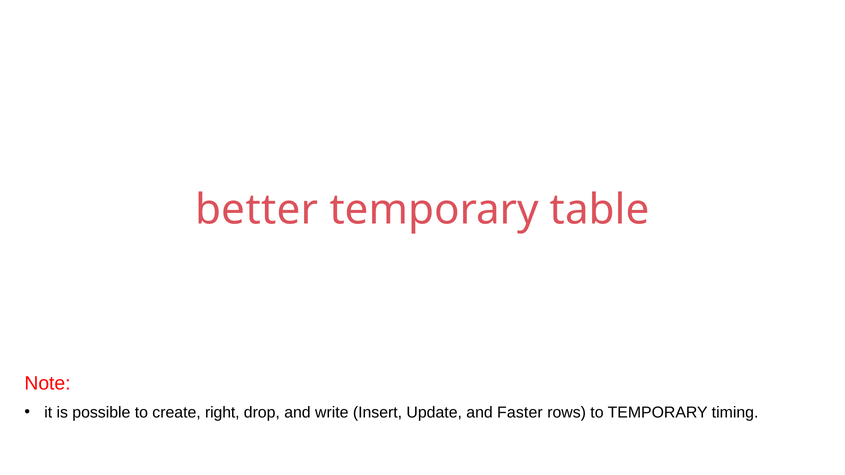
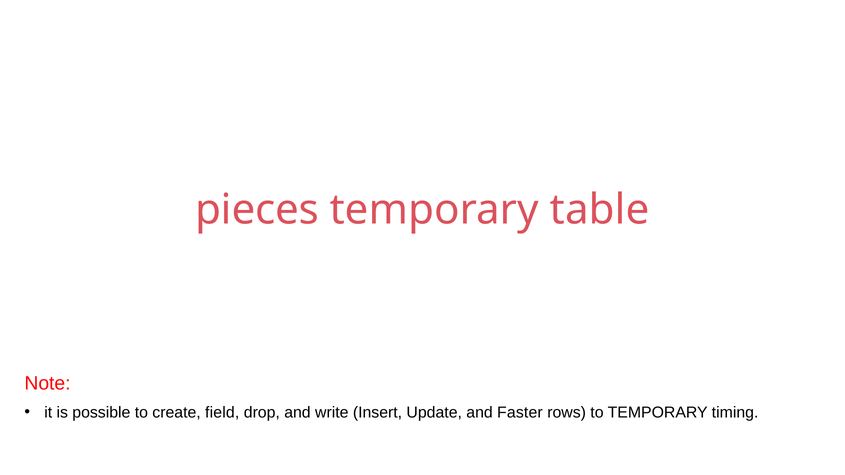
better: better -> pieces
right: right -> field
